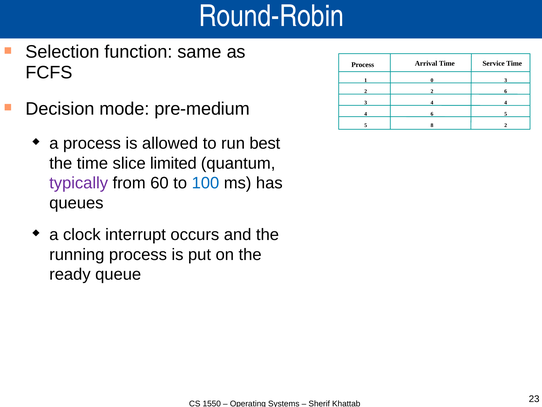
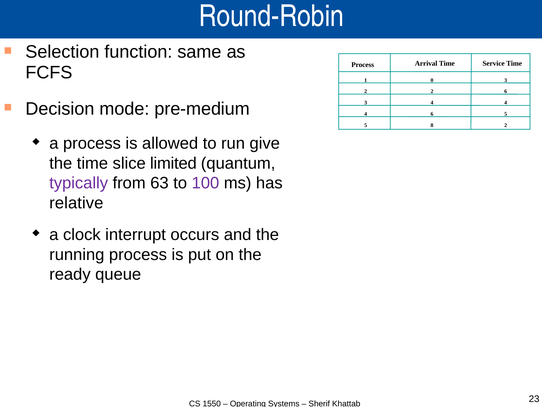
best: best -> give
60: 60 -> 63
100 colour: blue -> purple
queues: queues -> relative
